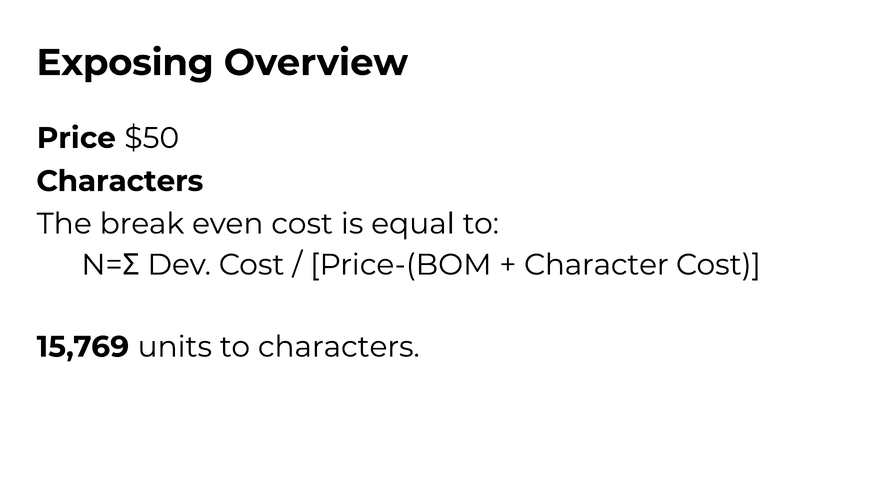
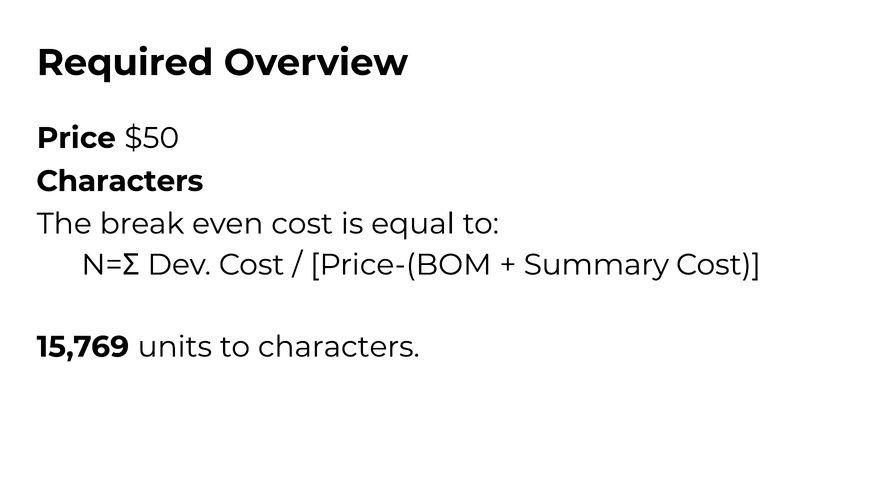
Exposing: Exposing -> Required
Character: Character -> Summary
